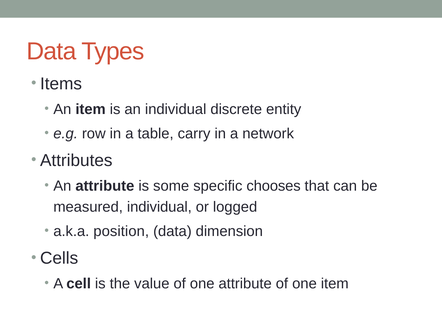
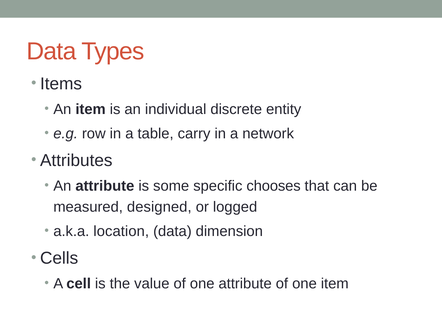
measured individual: individual -> designed
position: position -> location
